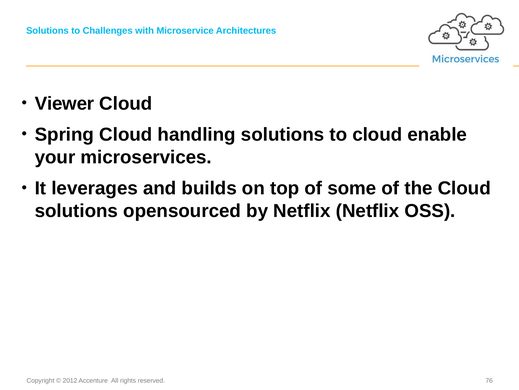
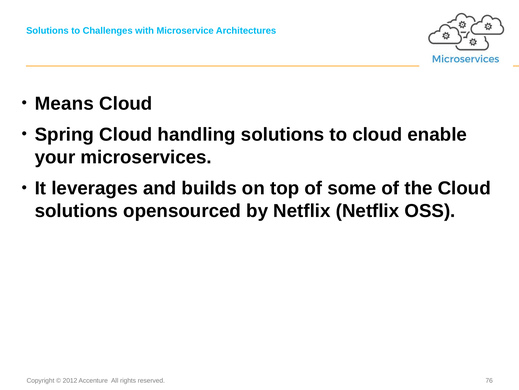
Viewer: Viewer -> Means
